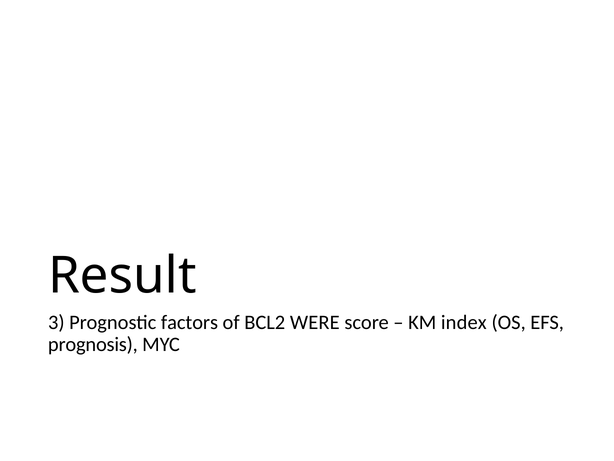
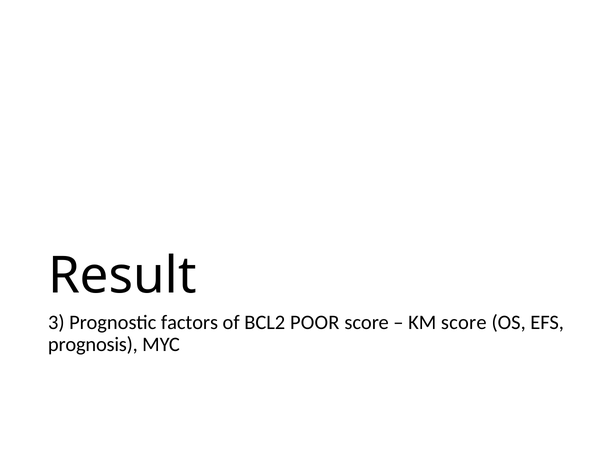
WERE: WERE -> POOR
KM index: index -> score
